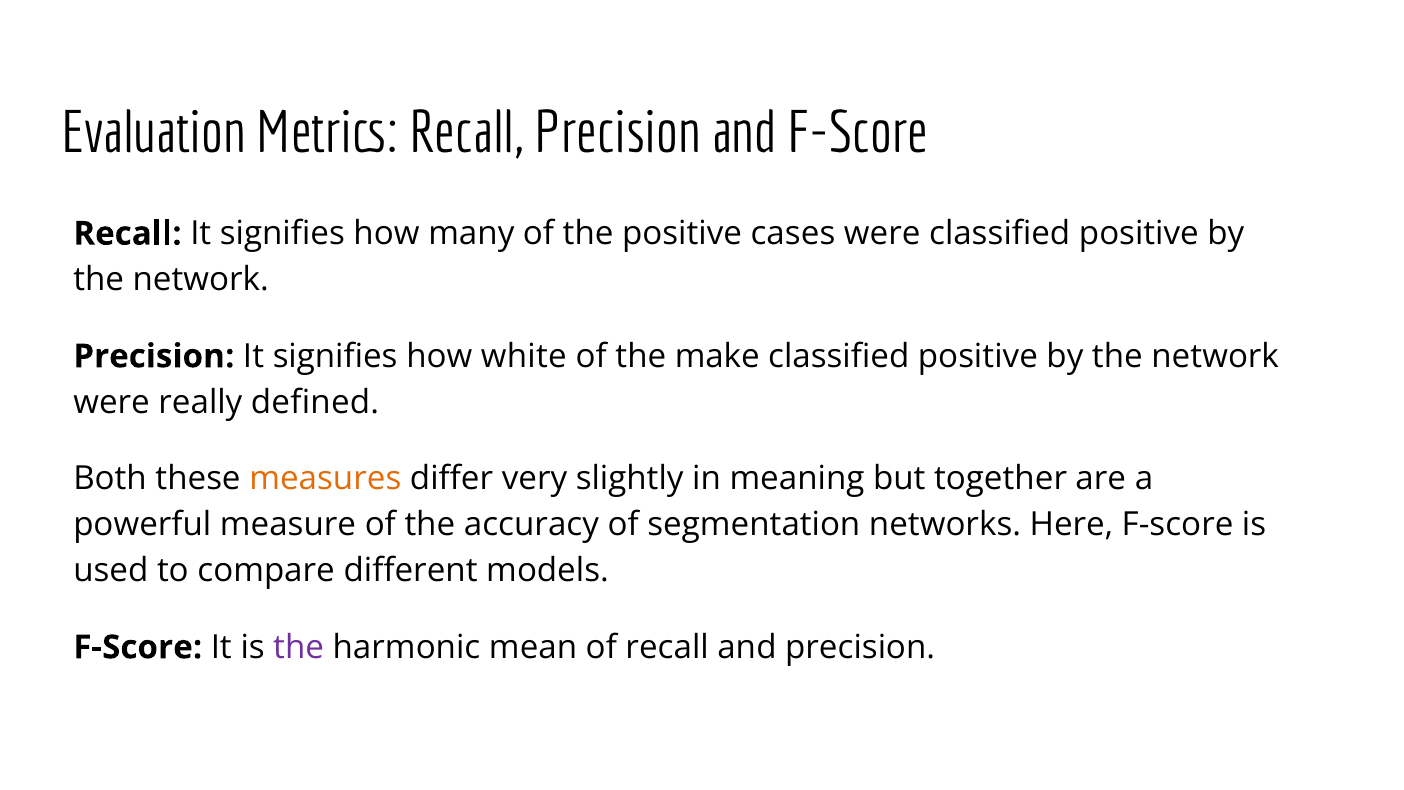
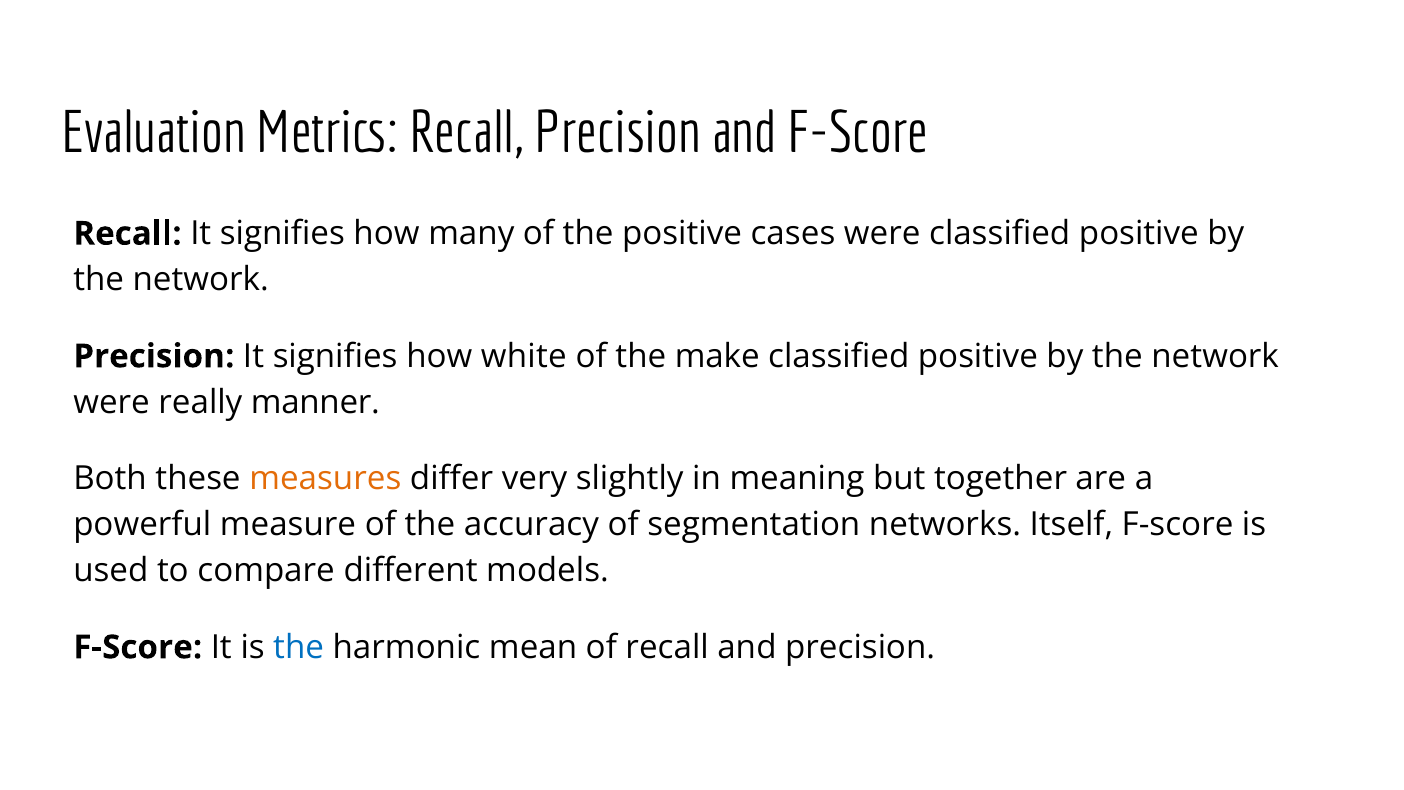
defined: defined -> manner
Here: Here -> Itself
the at (299, 647) colour: purple -> blue
